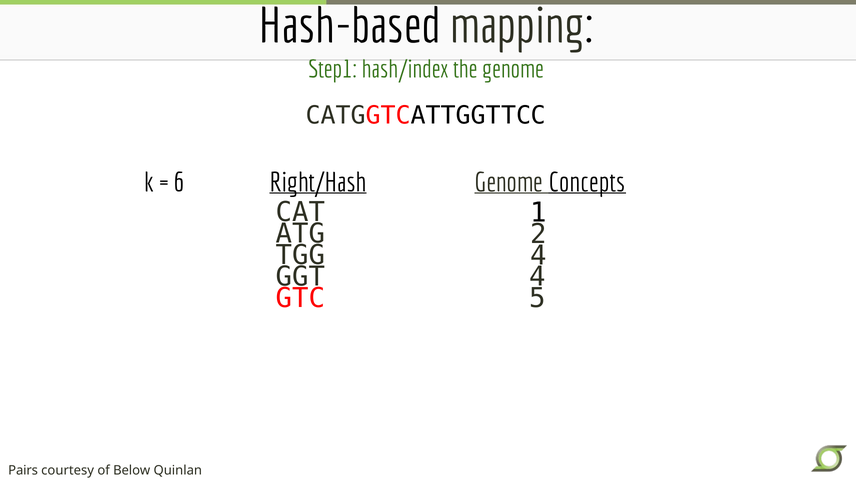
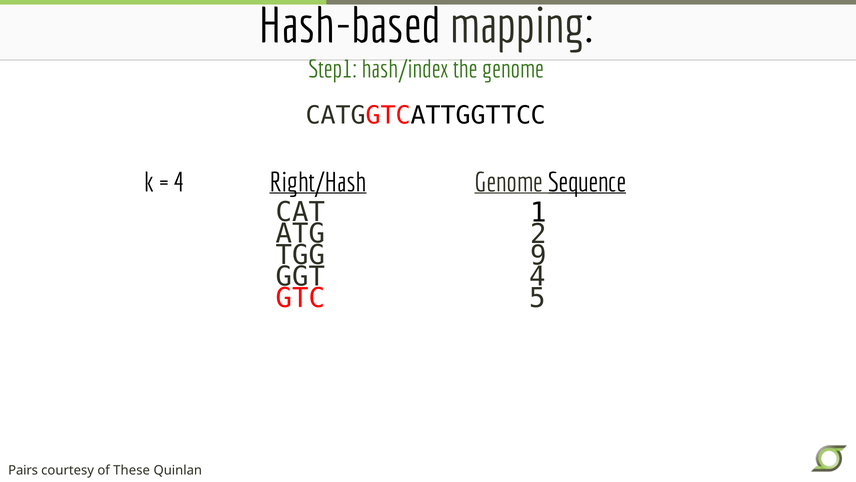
6 at (180, 182): 6 -> 4
Concepts: Concepts -> Sequence
TGG 4: 4 -> 9
Below: Below -> These
